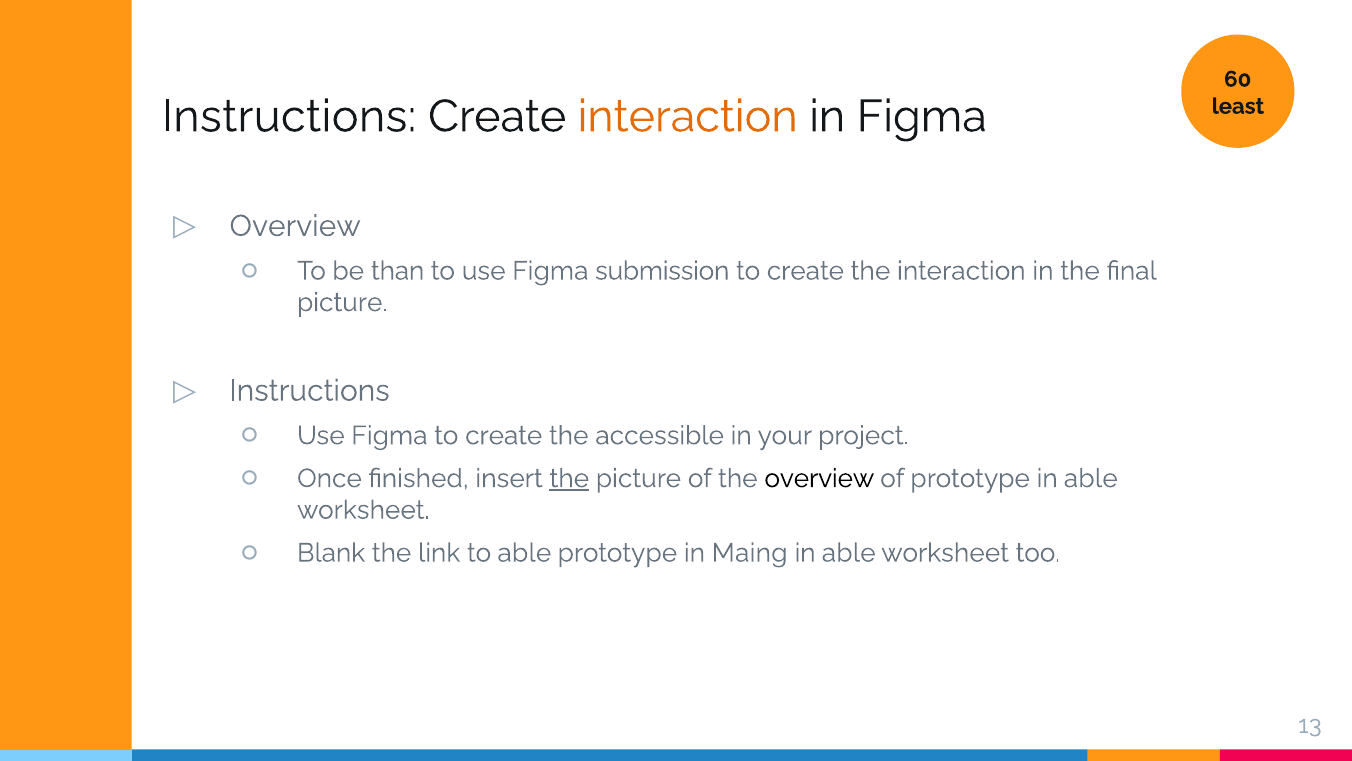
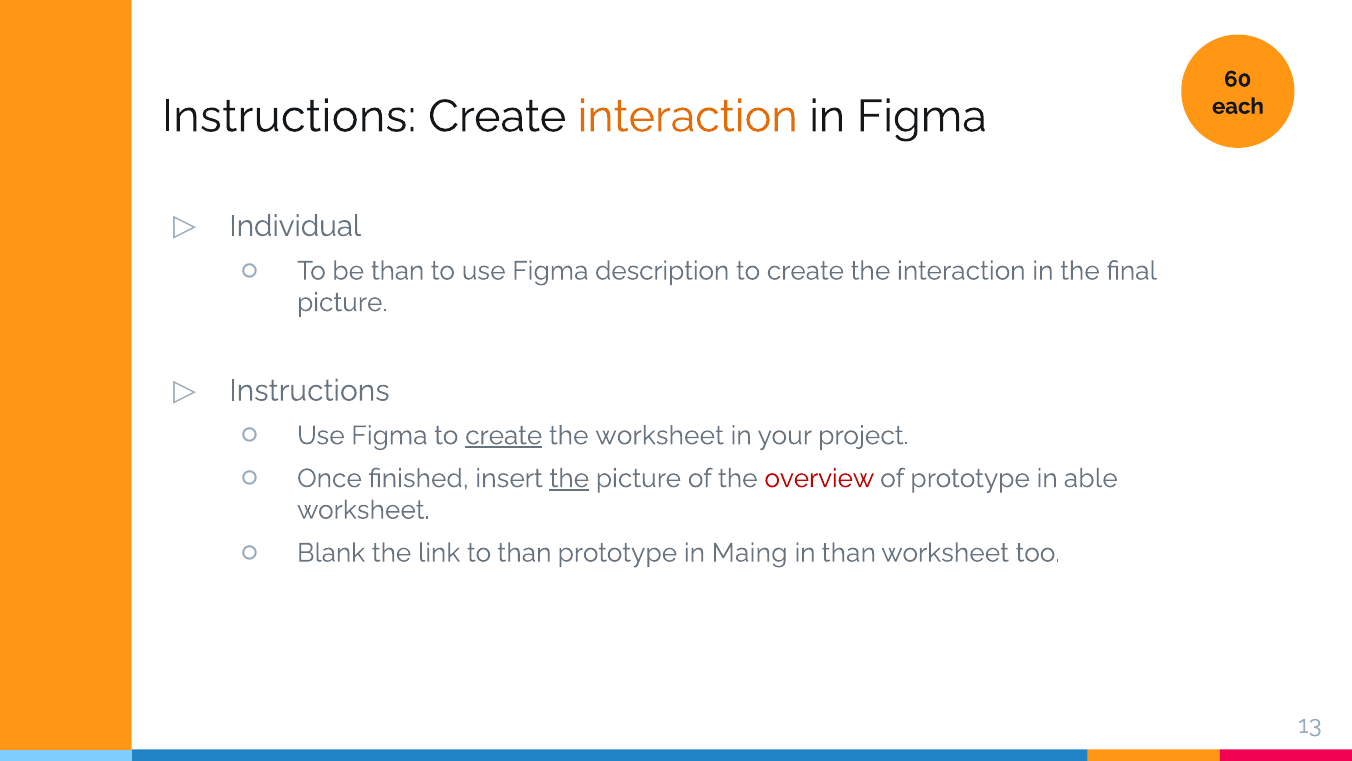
least: least -> each
Overview at (295, 226): Overview -> Individual
submission: submission -> description
create at (504, 435) underline: none -> present
the accessible: accessible -> worksheet
overview at (819, 478) colour: black -> red
to able: able -> than
able at (849, 553): able -> than
